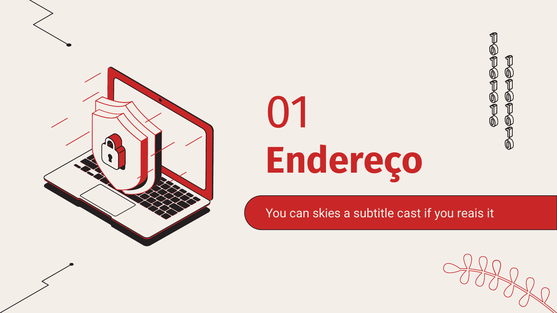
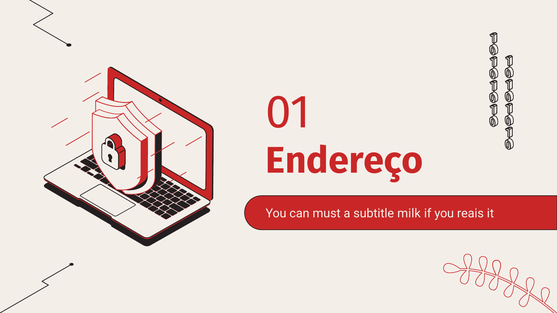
skies: skies -> must
cast: cast -> milk
